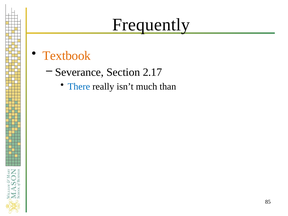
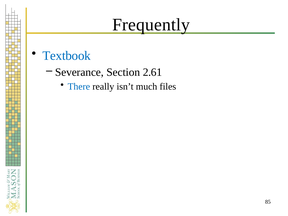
Textbook colour: orange -> blue
2.17: 2.17 -> 2.61
than: than -> files
